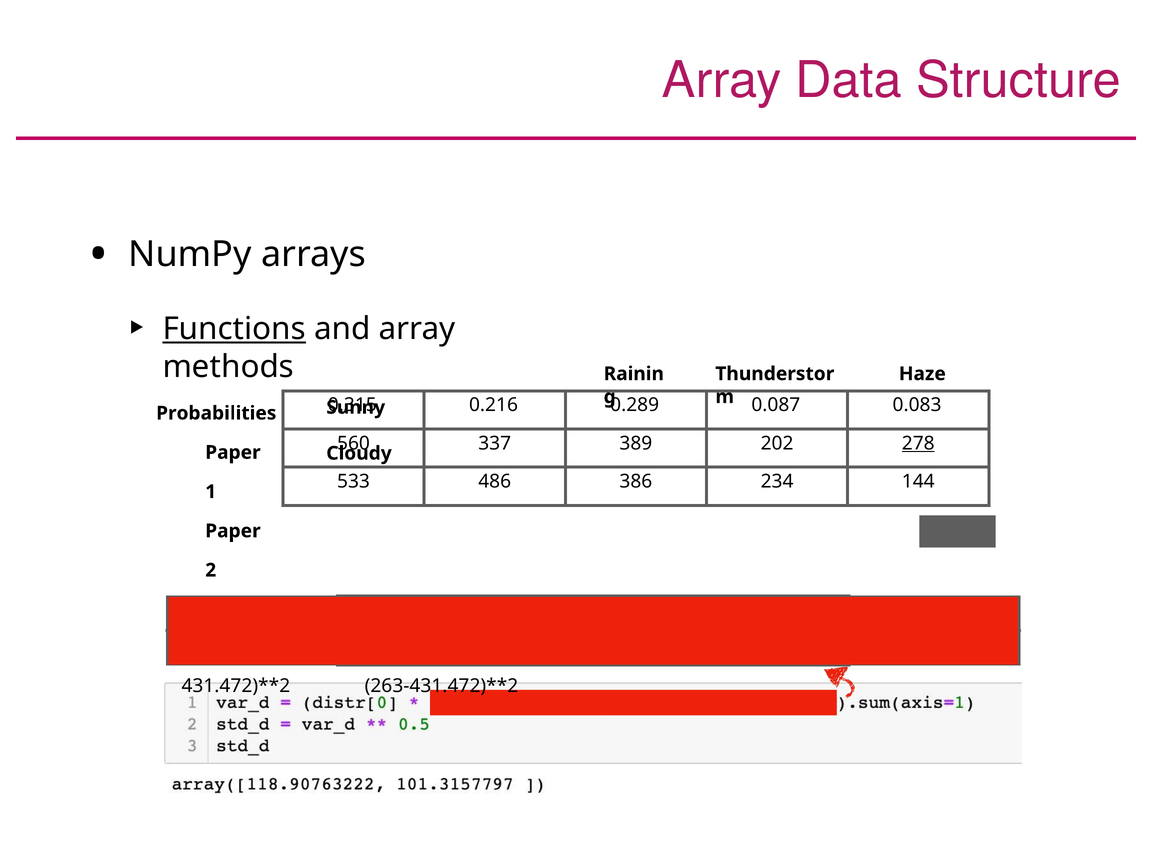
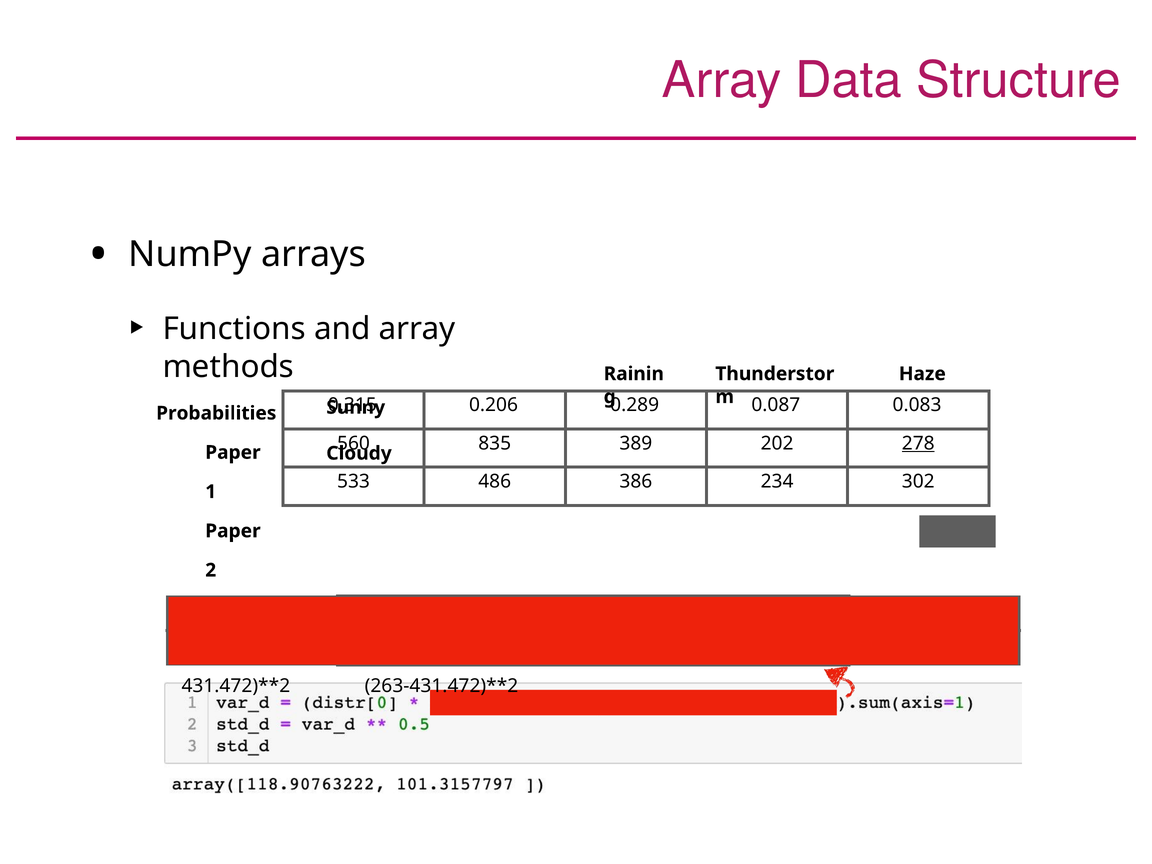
Functions underline: present -> none
0.216: 0.216 -> 0.206
337: 337 -> 835
144: 144 -> 302
